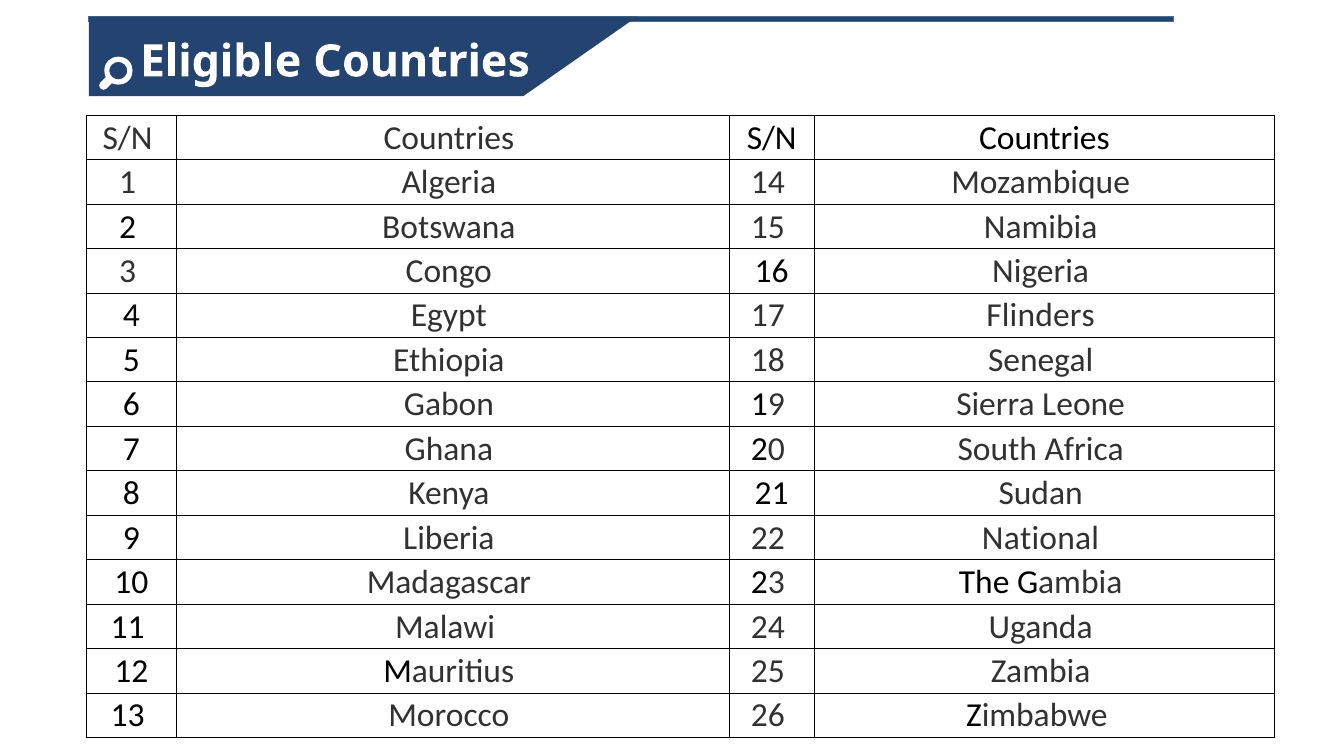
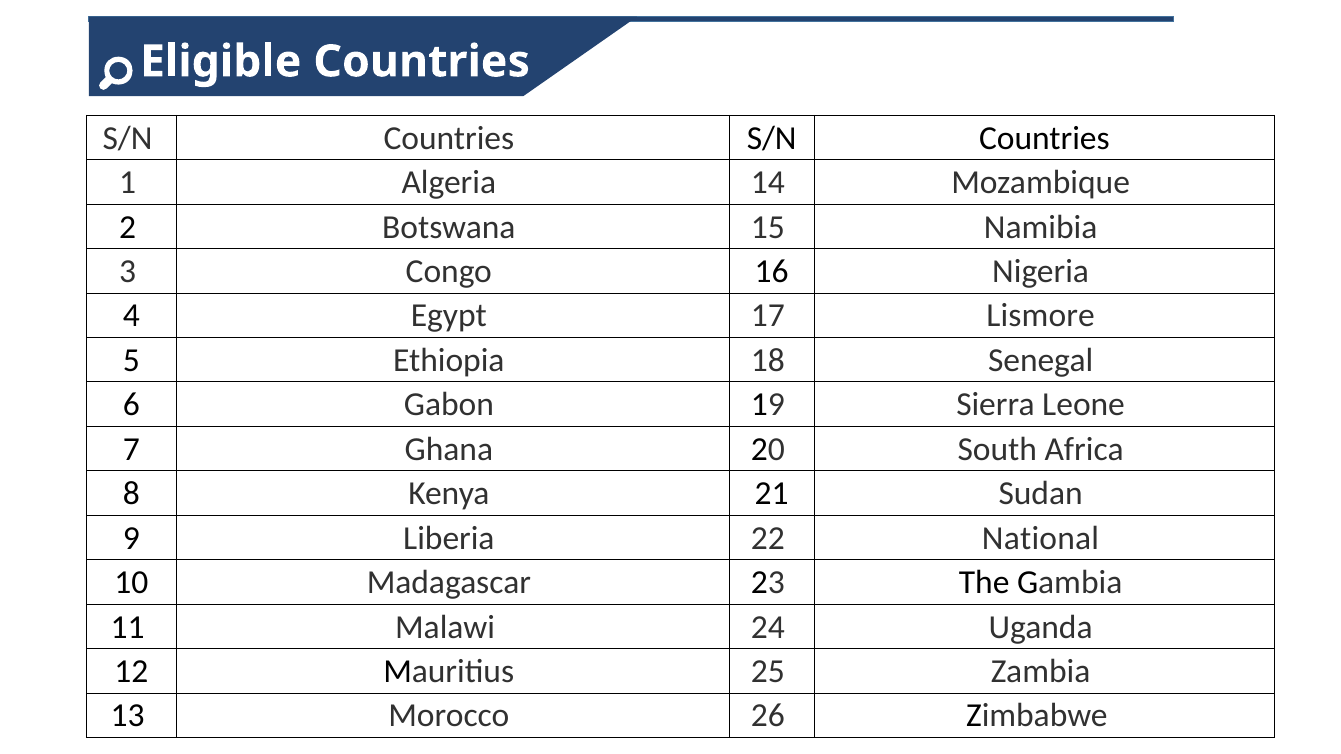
Flinders: Flinders -> Lismore
